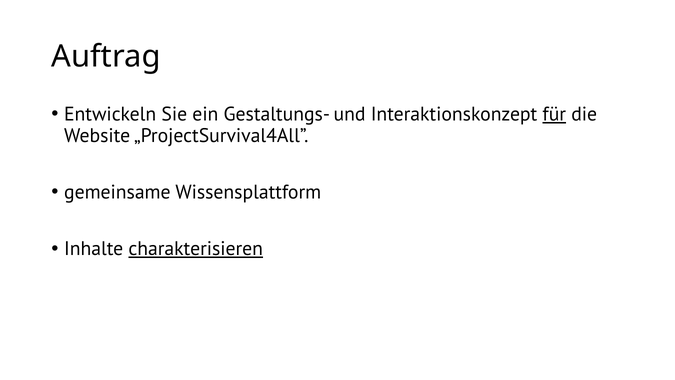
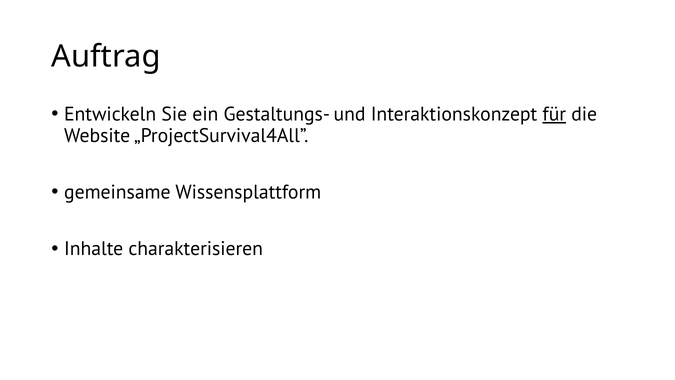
charakterisieren underline: present -> none
